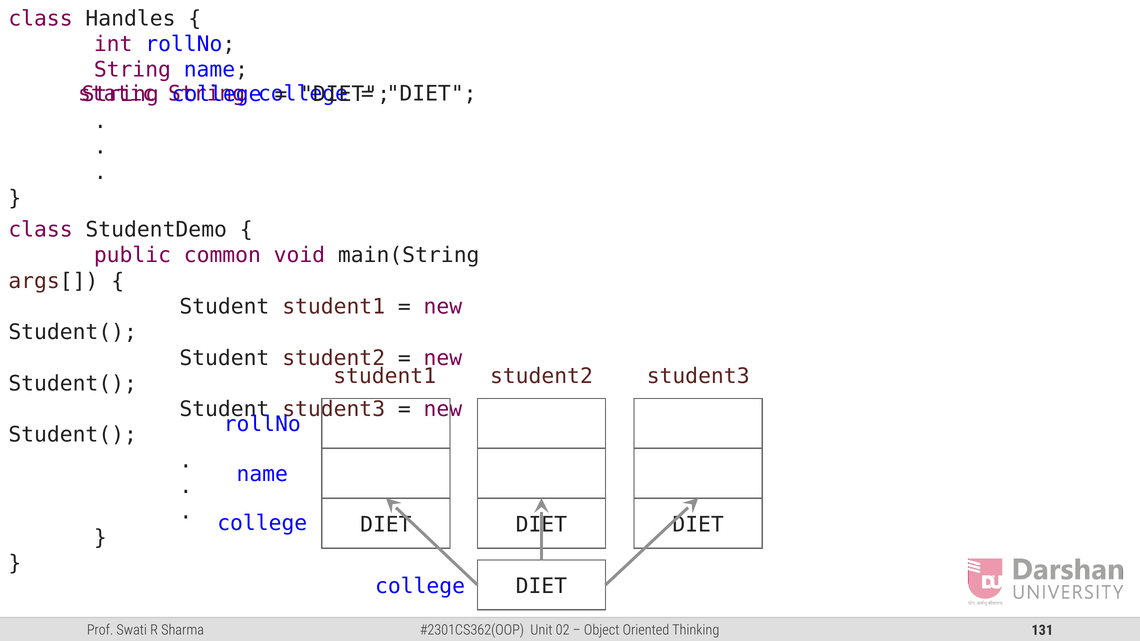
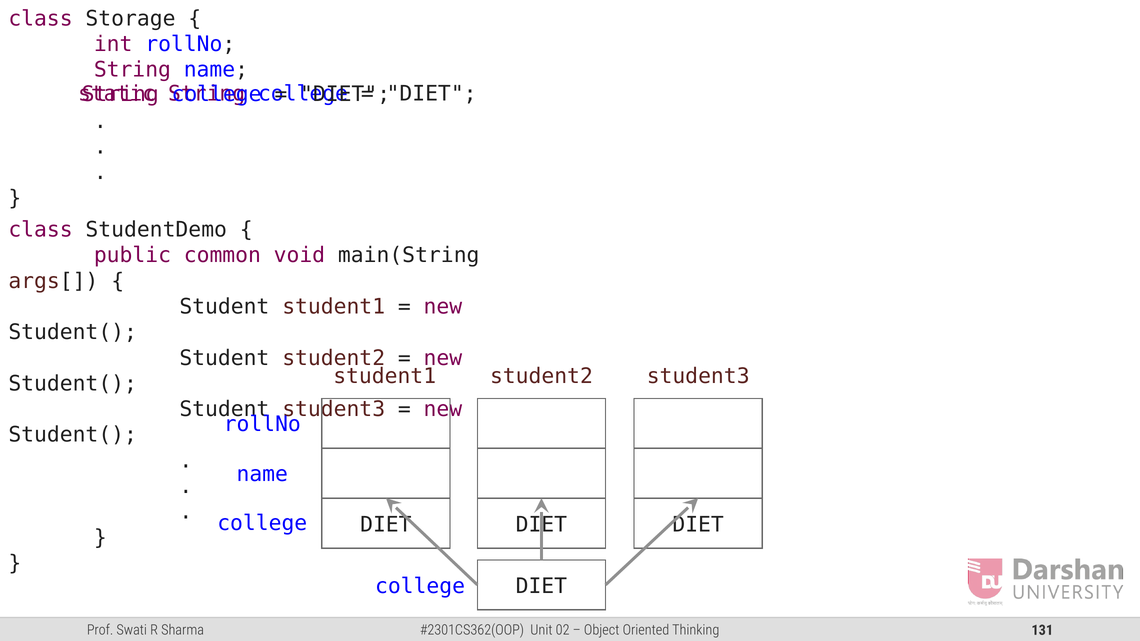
Handles: Handles -> Storage
